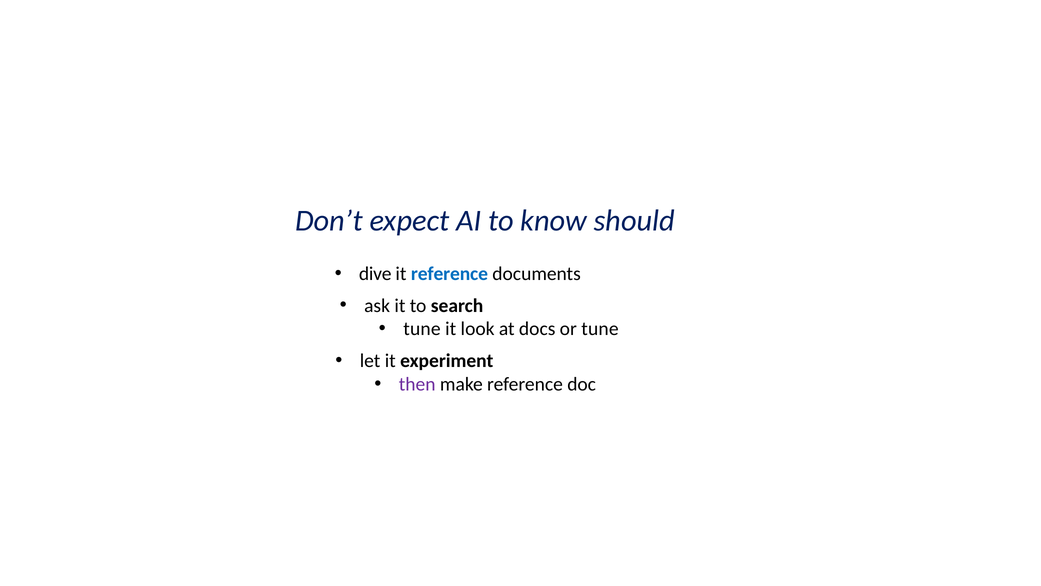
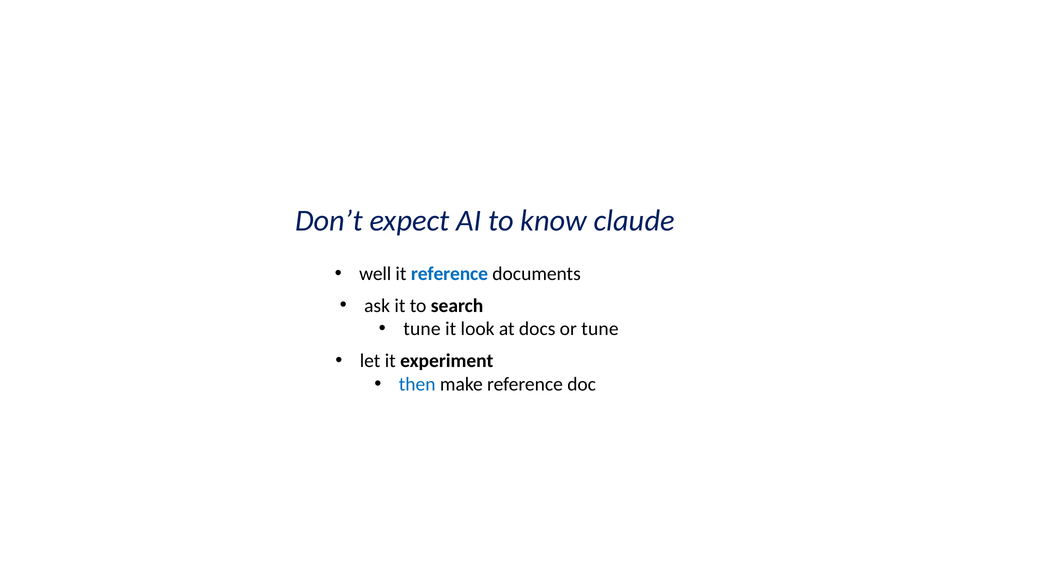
should: should -> claude
dive: dive -> well
then colour: purple -> blue
